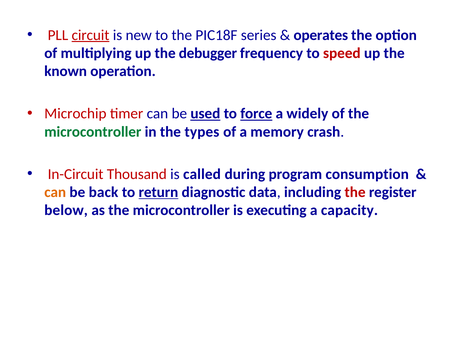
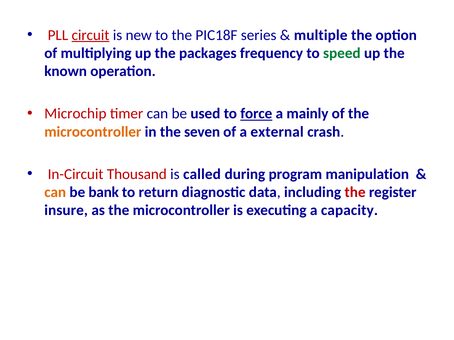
operates: operates -> multiple
debugger: debugger -> packages
speed colour: red -> green
used underline: present -> none
widely: widely -> mainly
microcontroller at (93, 132) colour: green -> orange
types: types -> seven
memory: memory -> external
consumption: consumption -> manipulation
back: back -> bank
return underline: present -> none
below: below -> insure
